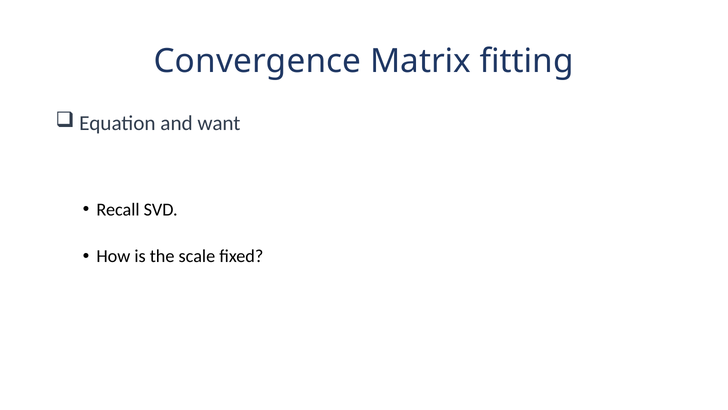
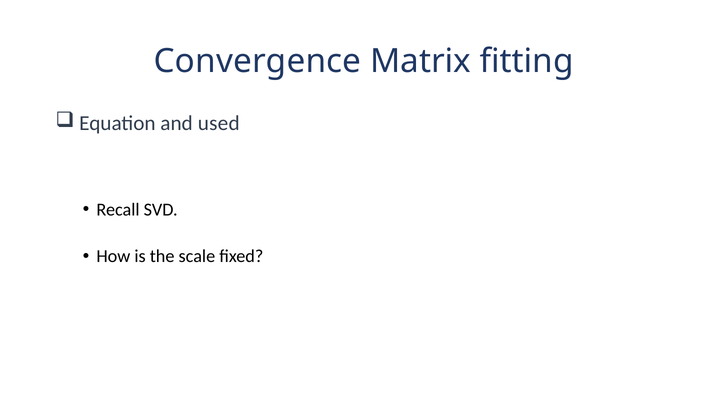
want: want -> used
